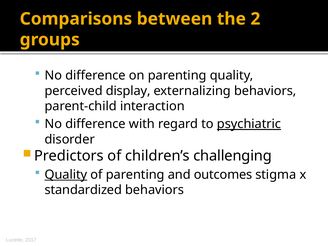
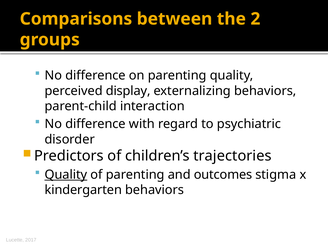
psychiatric underline: present -> none
challenging: challenging -> trajectories
standardized: standardized -> kindergarten
